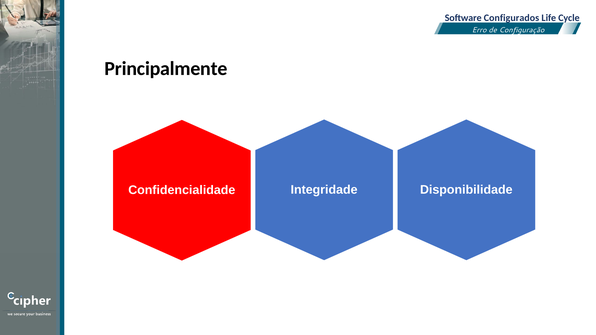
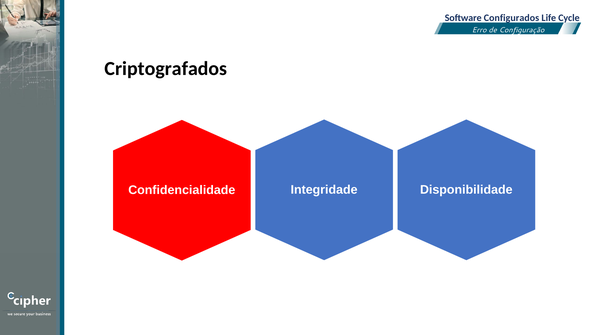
Principalmente: Principalmente -> Criptografados
